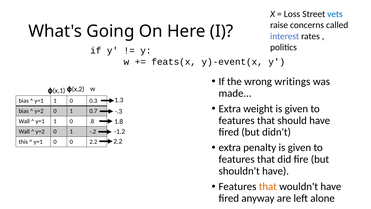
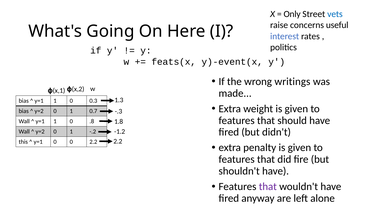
Loss: Loss -> Only
called: called -> useful
that at (268, 186) colour: orange -> purple
